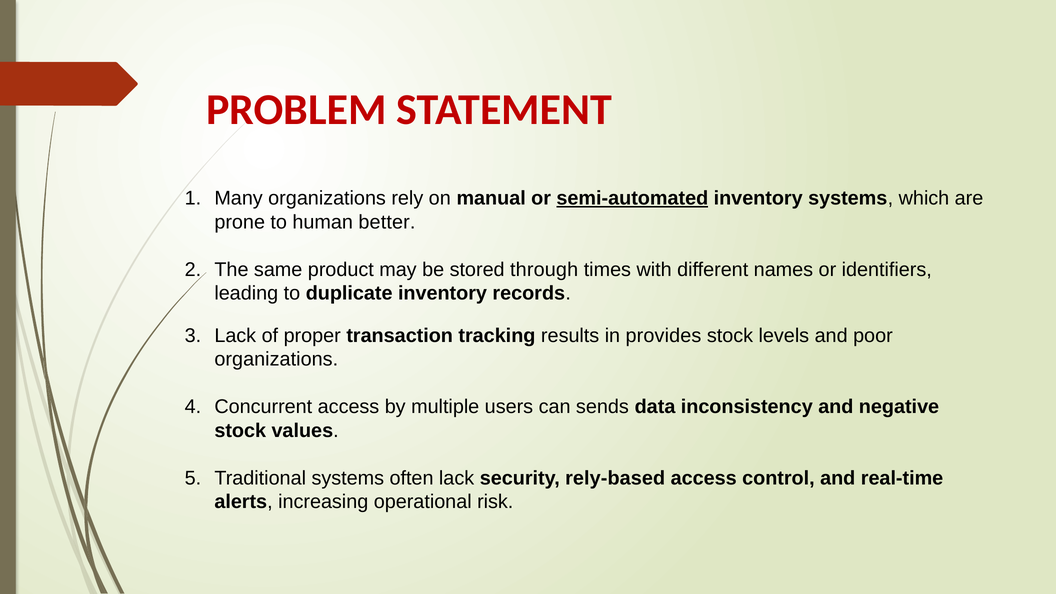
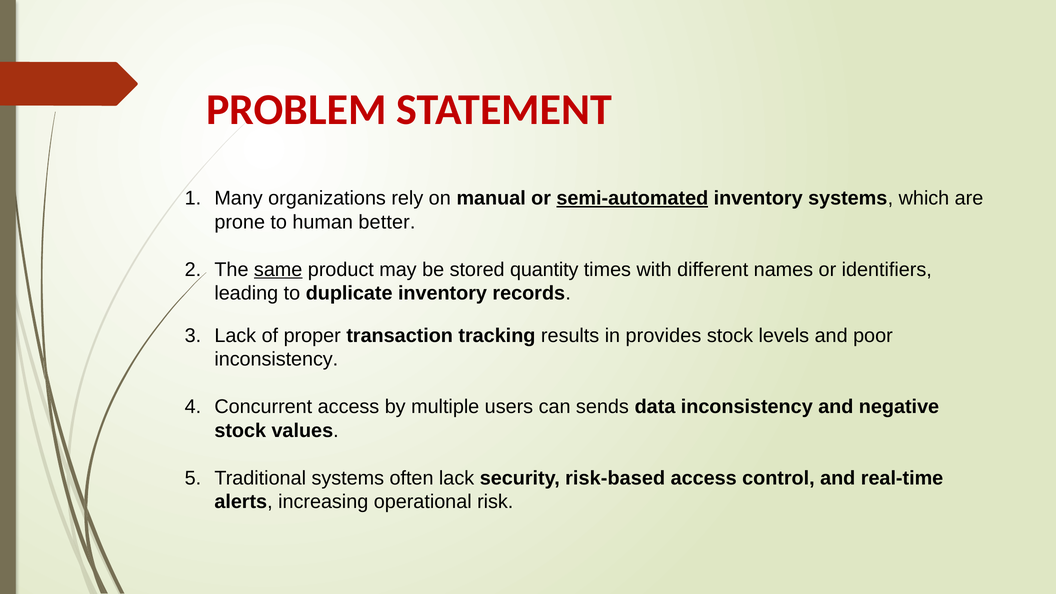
same underline: none -> present
through: through -> quantity
organizations at (276, 359): organizations -> inconsistency
rely-based: rely-based -> risk-based
